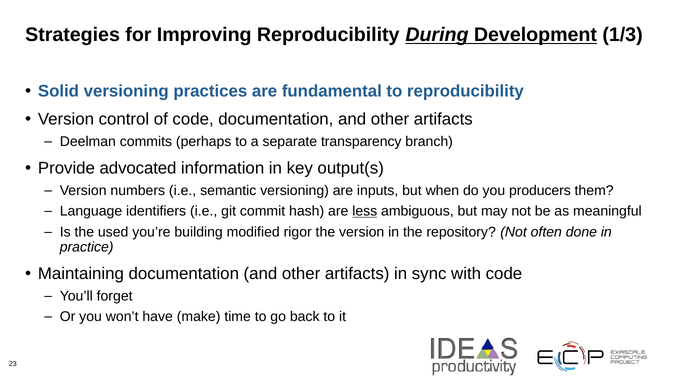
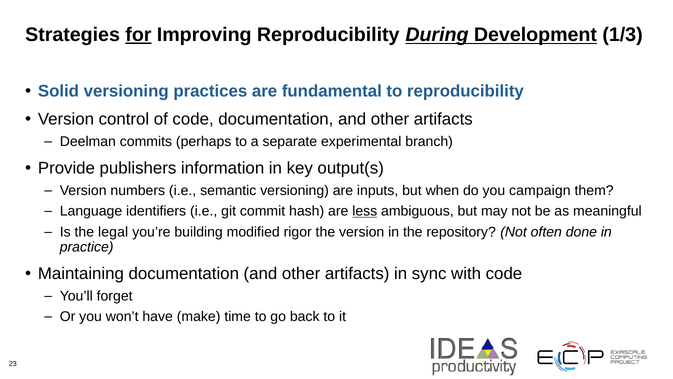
for underline: none -> present
transparency: transparency -> experimental
advocated: advocated -> publishers
producers: producers -> campaign
used: used -> legal
